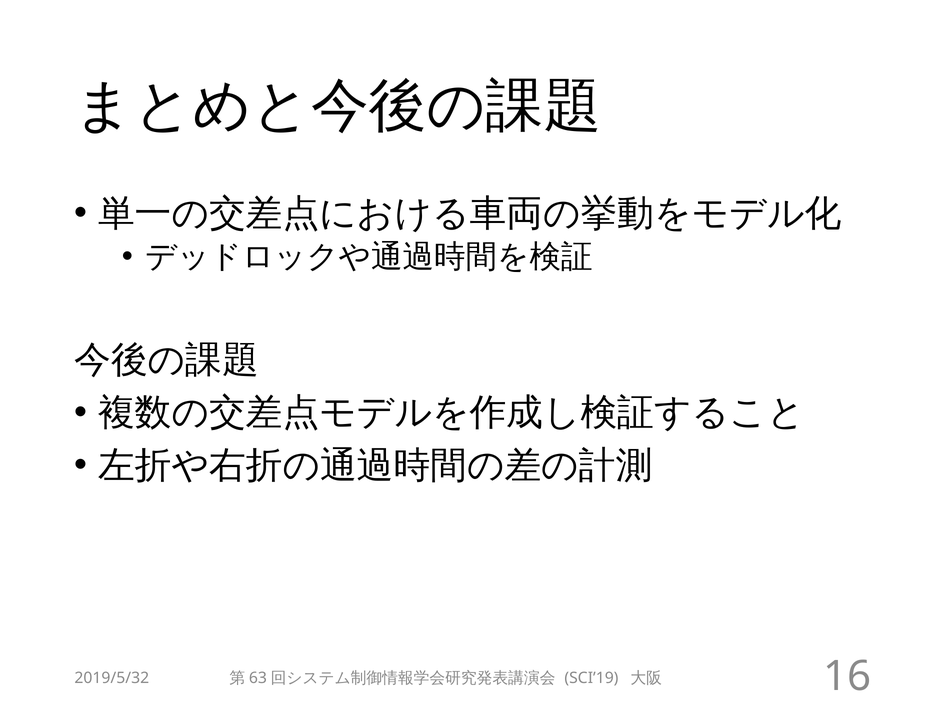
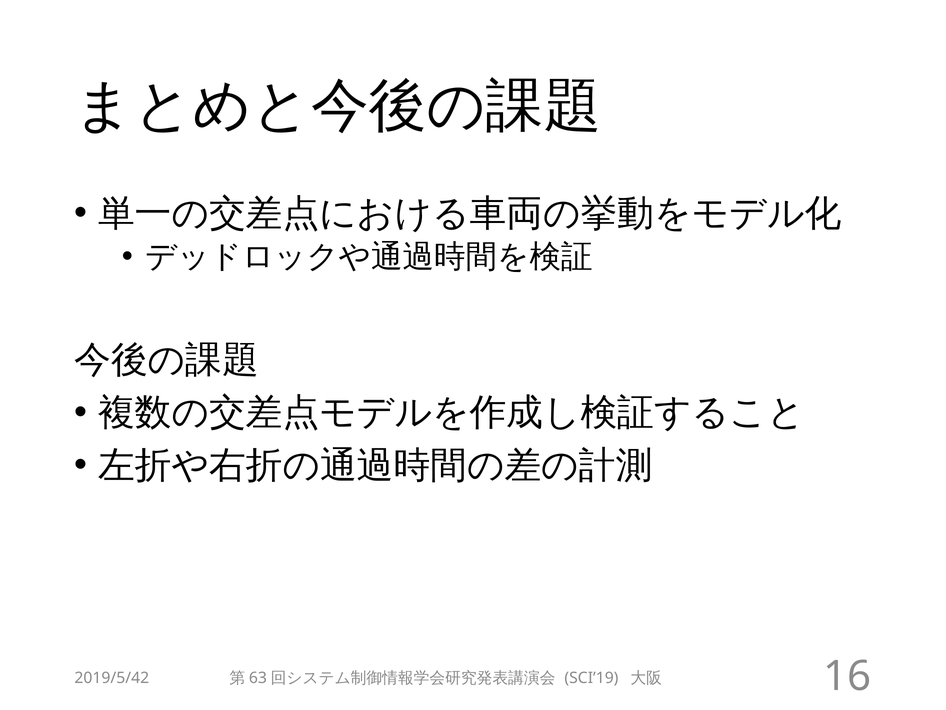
2019/5/32: 2019/5/32 -> 2019/5/42
